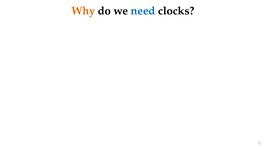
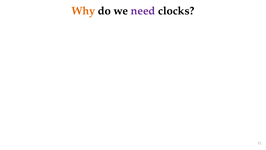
need colour: blue -> purple
